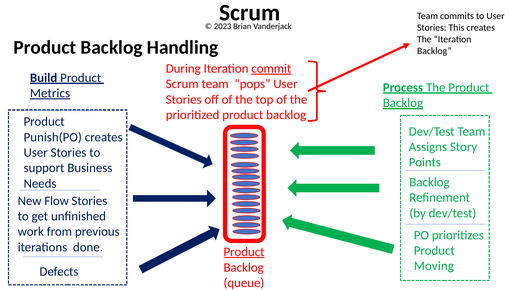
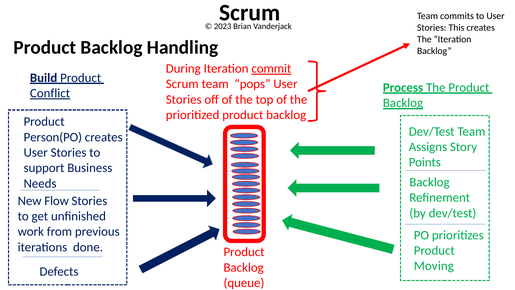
Metrics: Metrics -> Conflict
Punish(PO: Punish(PO -> Person(PO
Product at (244, 252) underline: present -> none
